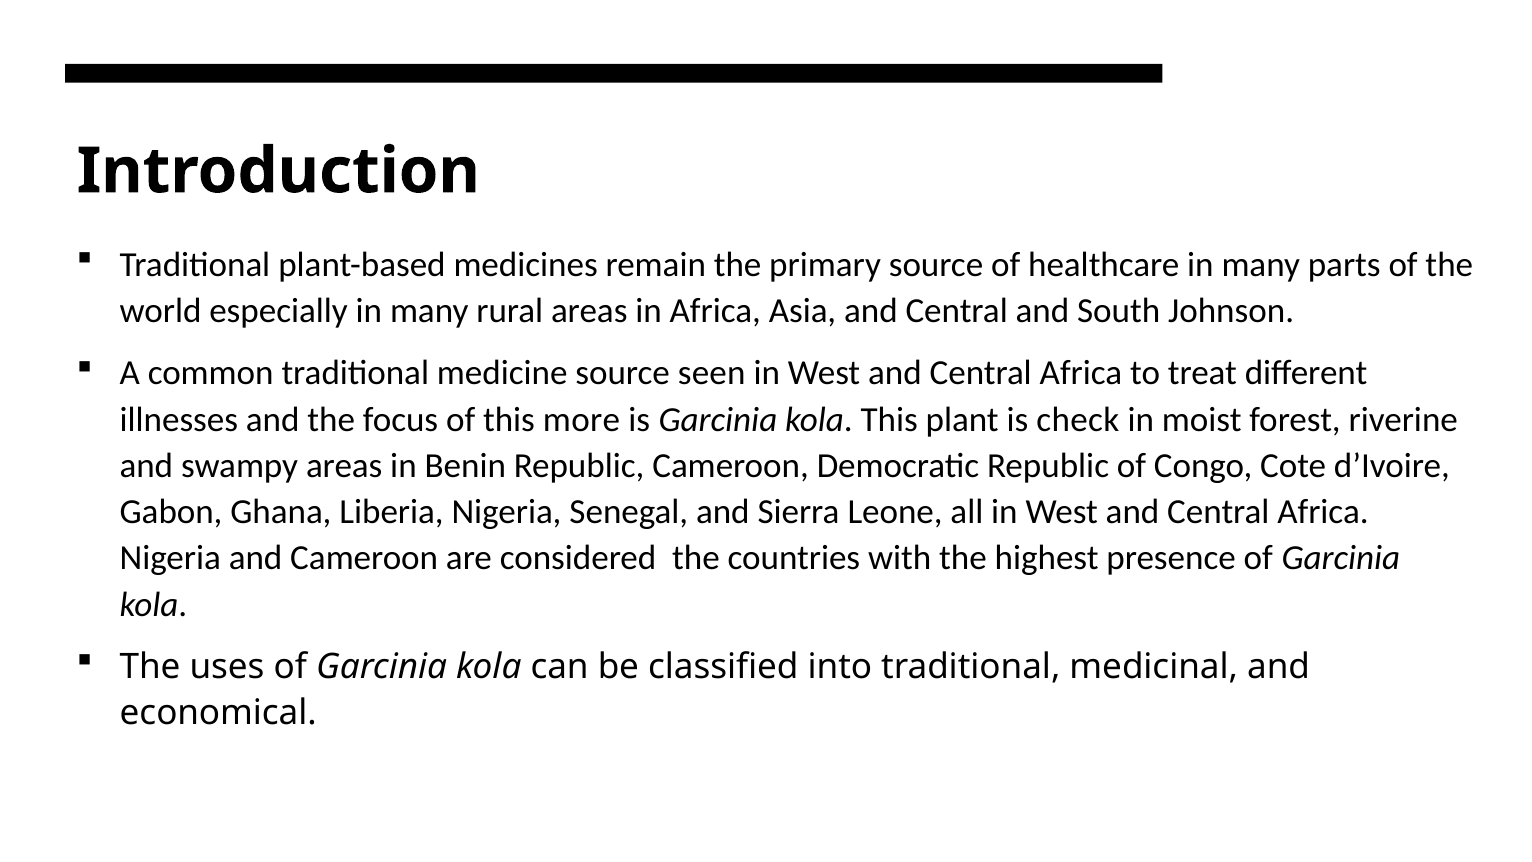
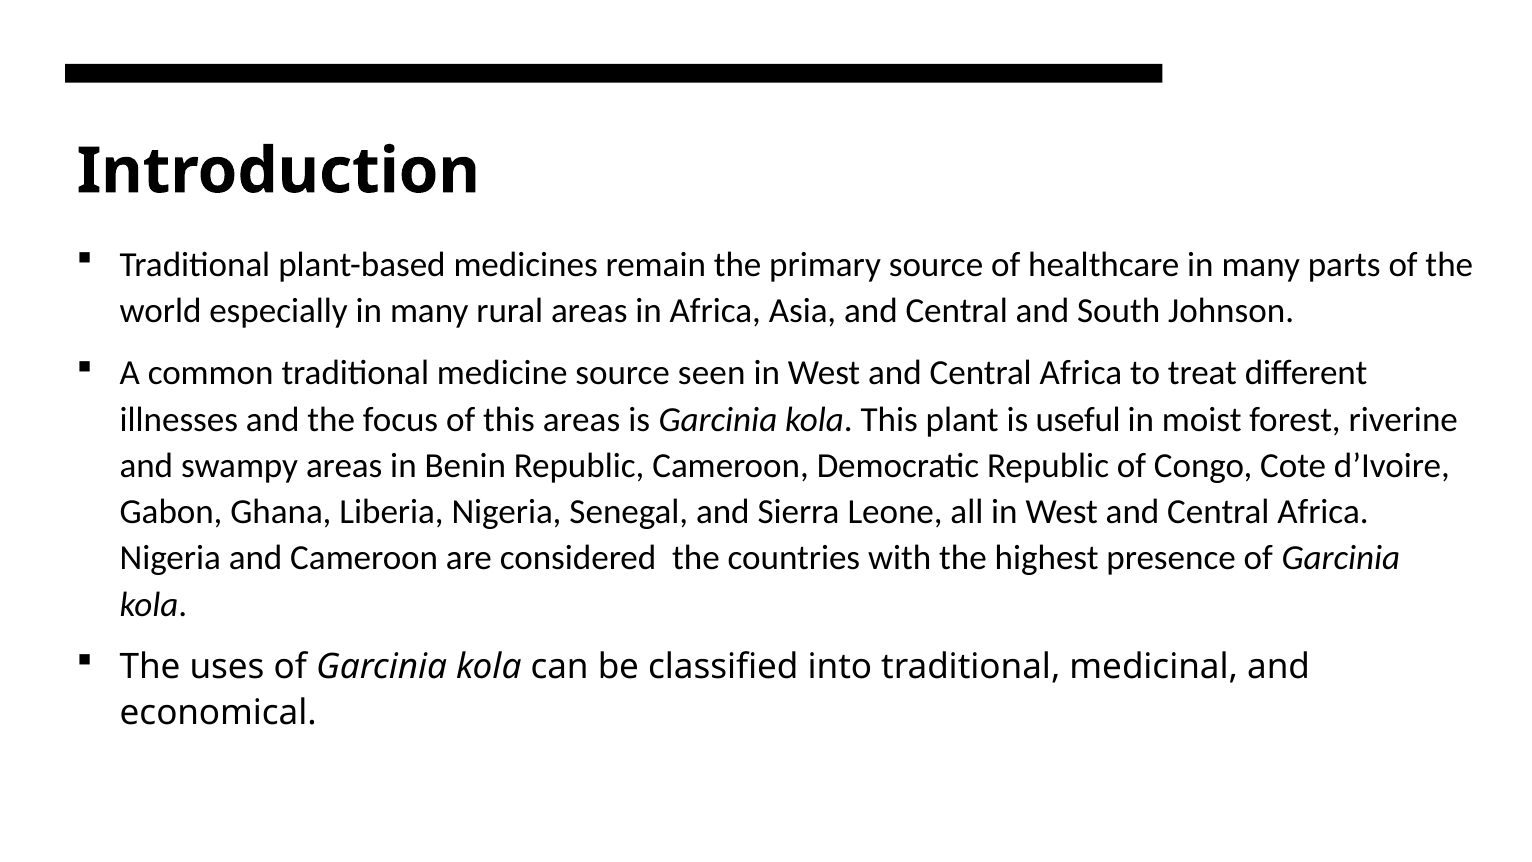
this more: more -> areas
check: check -> useful
